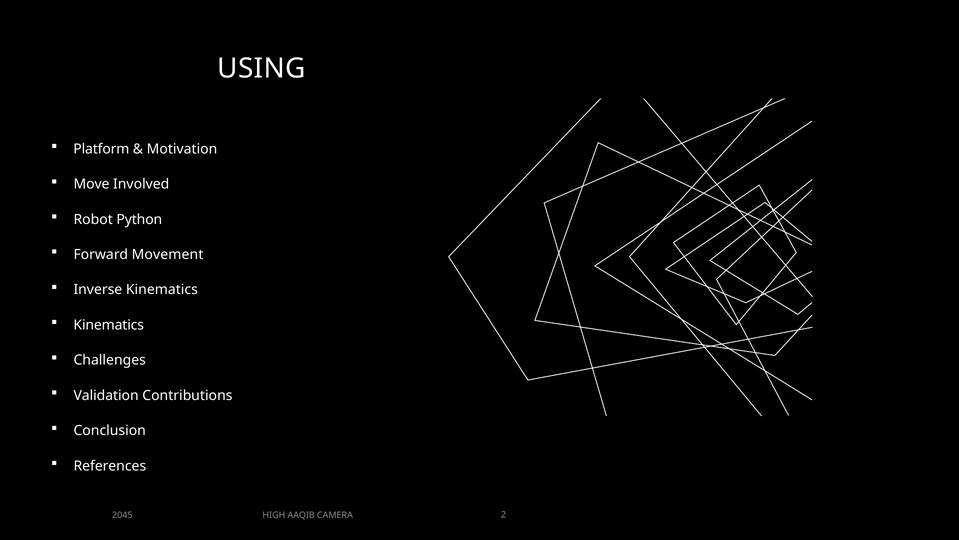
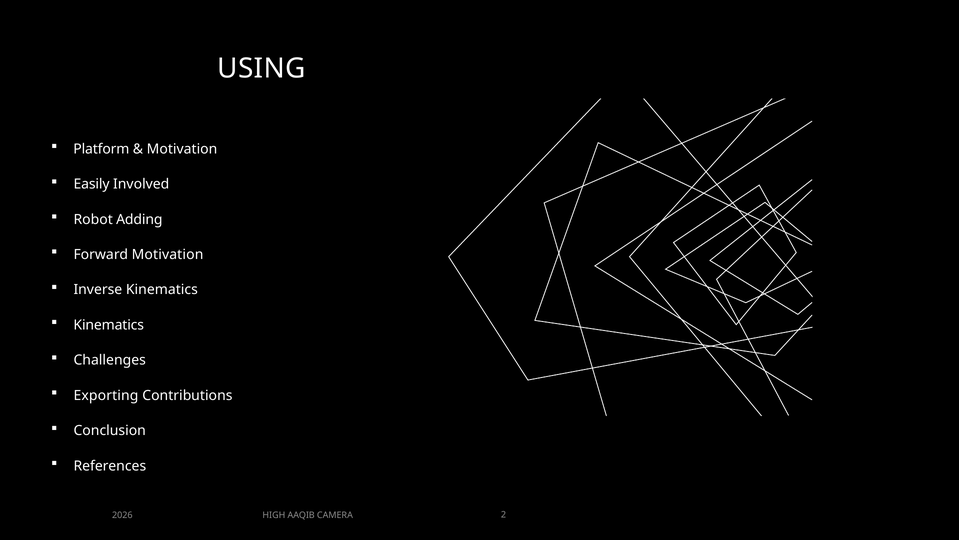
Move: Move -> Easily
Python: Python -> Adding
Forward Movement: Movement -> Motivation
Validation: Validation -> Exporting
2045: 2045 -> 2026
